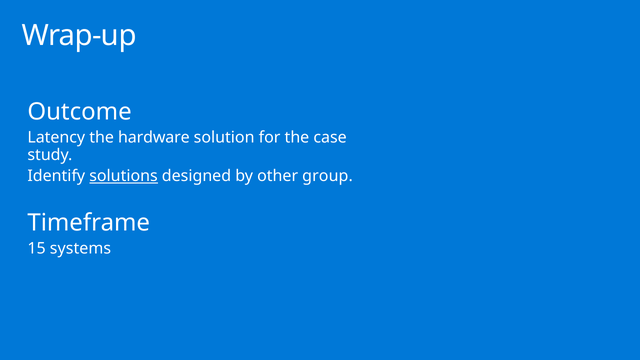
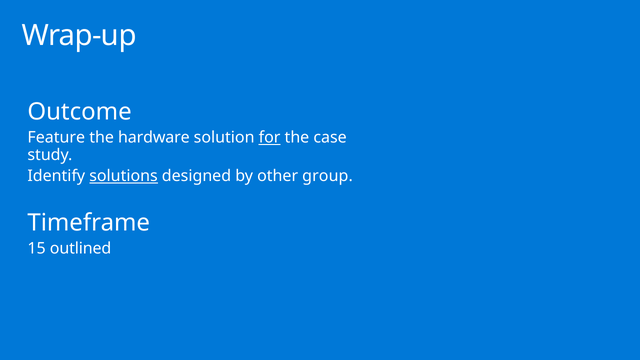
Latency: Latency -> Feature
for underline: none -> present
systems: systems -> outlined
